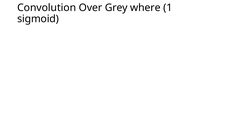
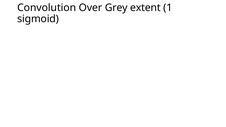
where: where -> extent
